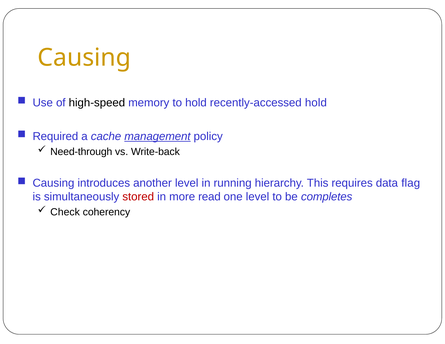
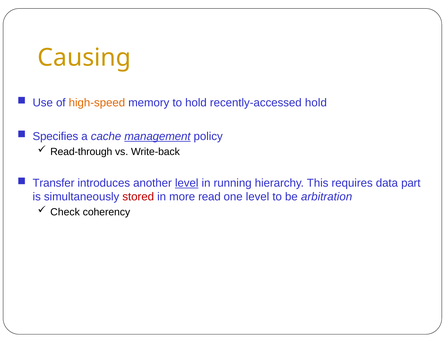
high-speed colour: black -> orange
Required: Required -> Specifies
Need-through: Need-through -> Read-through
Causing at (53, 183): Causing -> Transfer
level at (187, 183) underline: none -> present
flag: flag -> part
completes: completes -> arbitration
